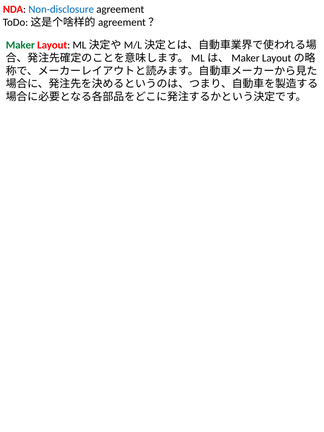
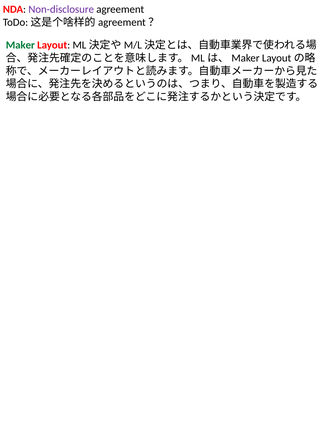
Non-disclosure colour: blue -> purple
